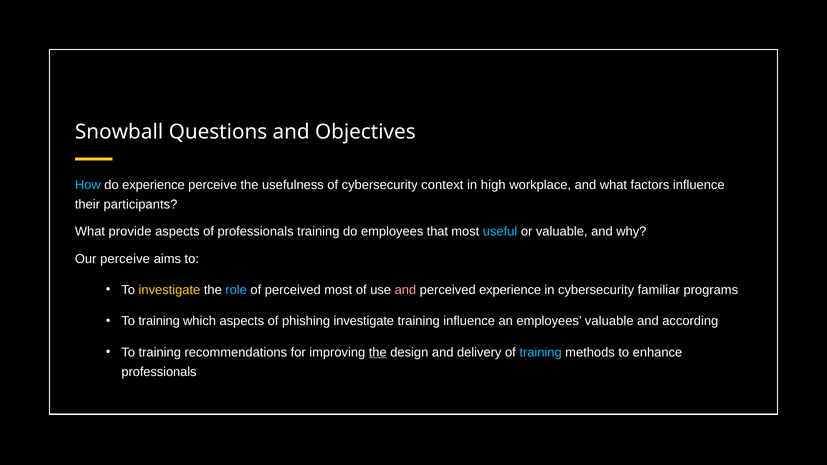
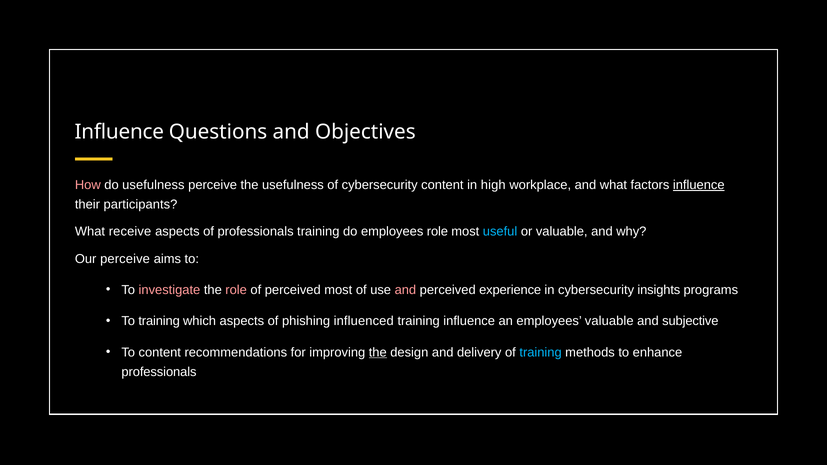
Snowball at (119, 132): Snowball -> Influence
How colour: light blue -> pink
do experience: experience -> usefulness
cybersecurity context: context -> content
influence at (699, 185) underline: none -> present
provide: provide -> receive
employees that: that -> role
investigate at (169, 290) colour: yellow -> pink
role at (236, 290) colour: light blue -> pink
familiar: familiar -> insights
phishing investigate: investigate -> influenced
according: according -> subjective
training at (160, 352): training -> content
